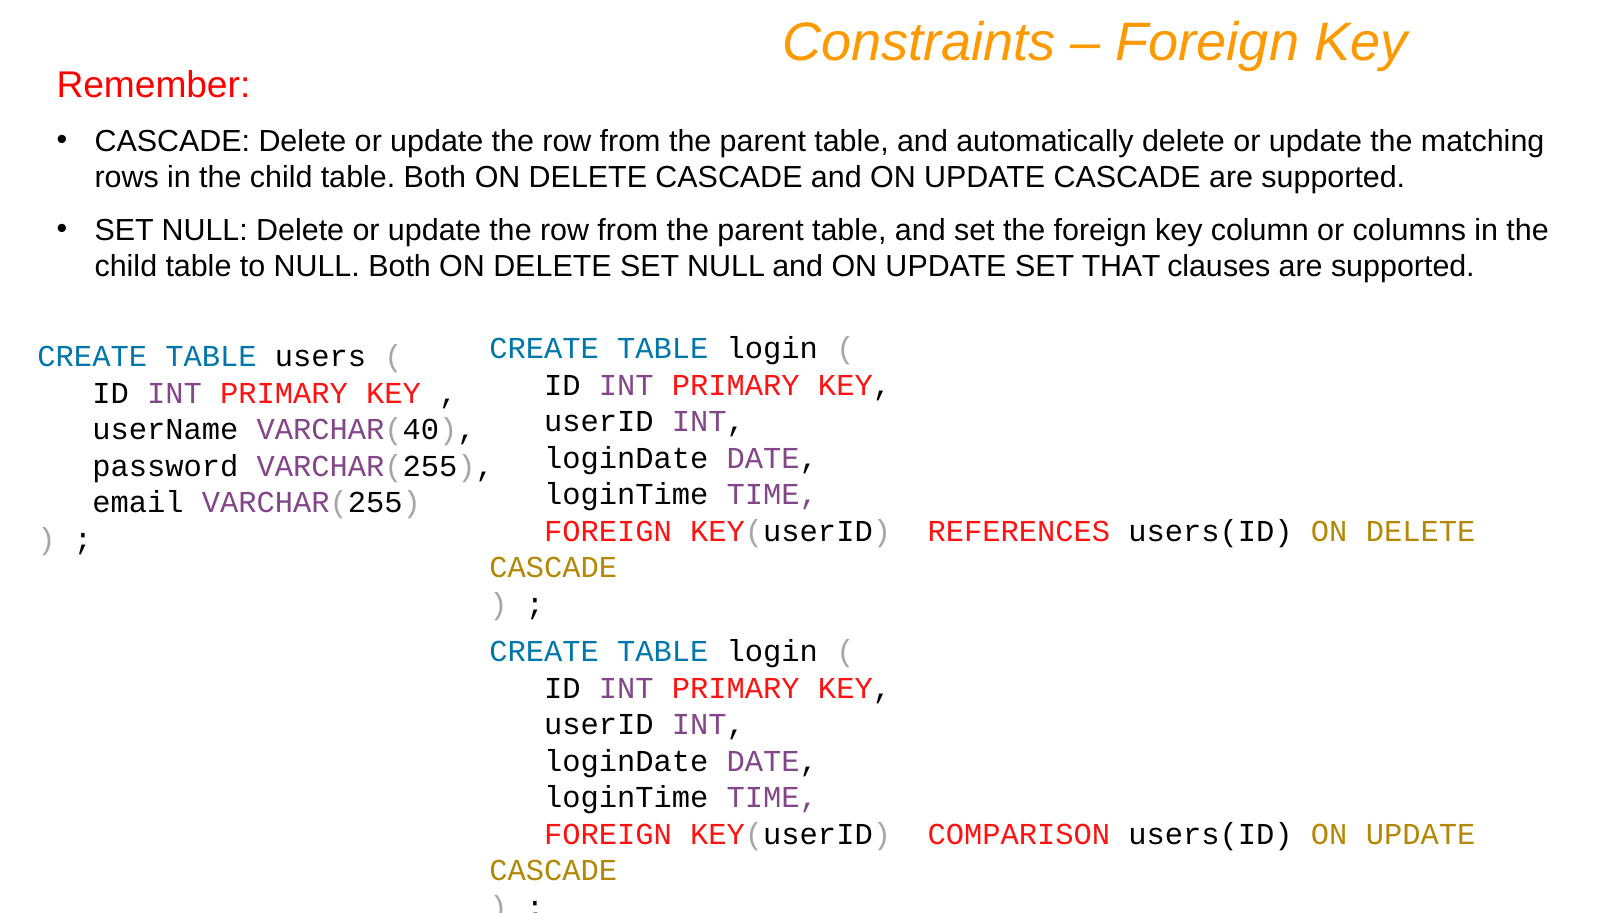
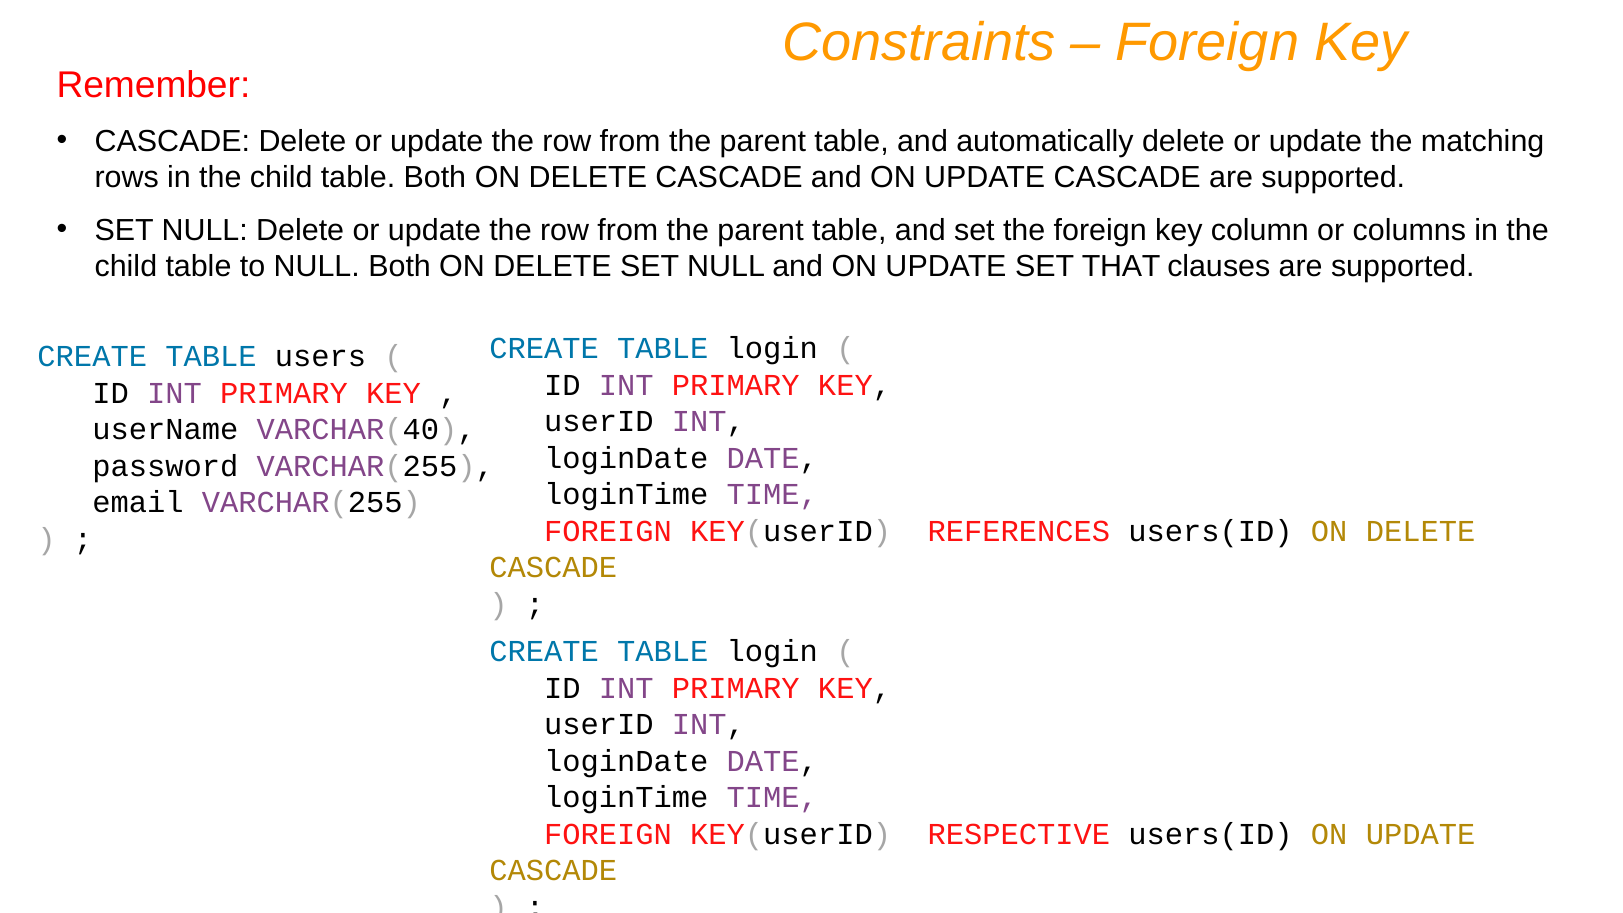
COMPARISON: COMPARISON -> RESPECTIVE
